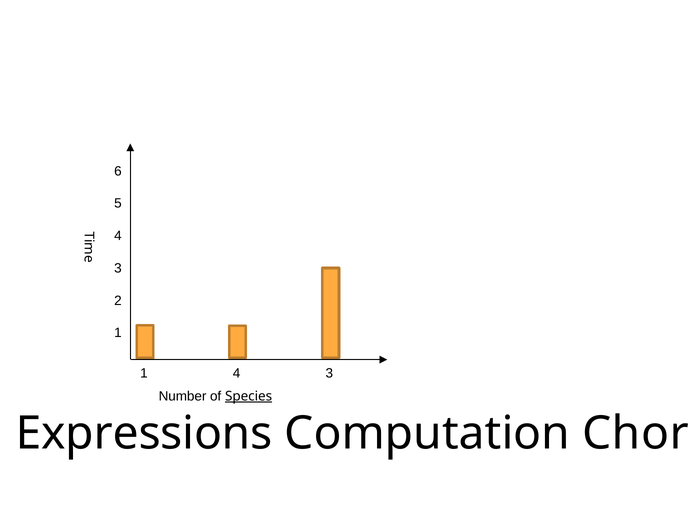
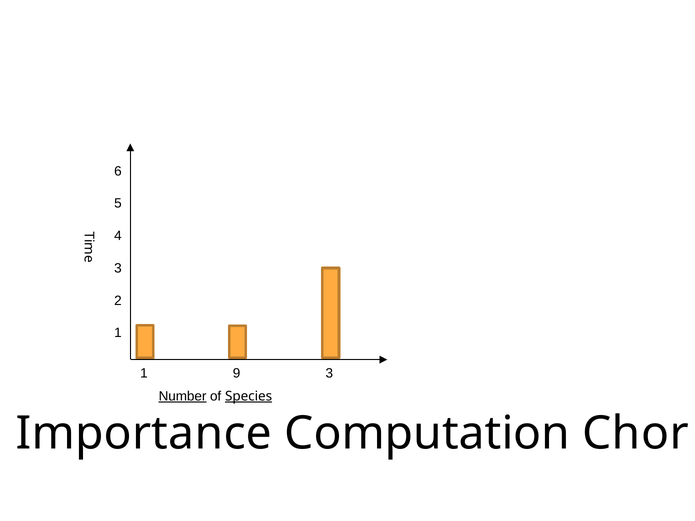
1 4: 4 -> 9
Number underline: none -> present
Expressions: Expressions -> Importance
